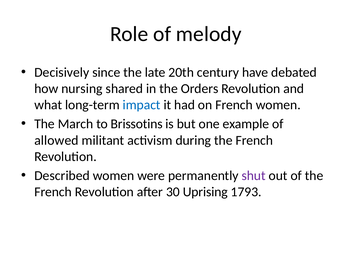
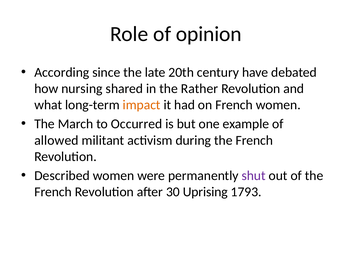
melody: melody -> opinion
Decisively: Decisively -> According
Orders: Orders -> Rather
impact colour: blue -> orange
Brissotins: Brissotins -> Occurred
